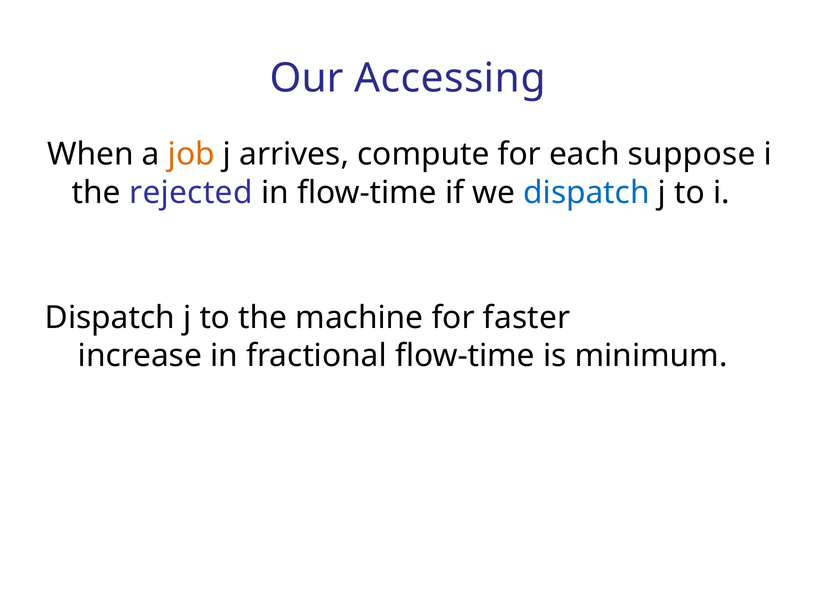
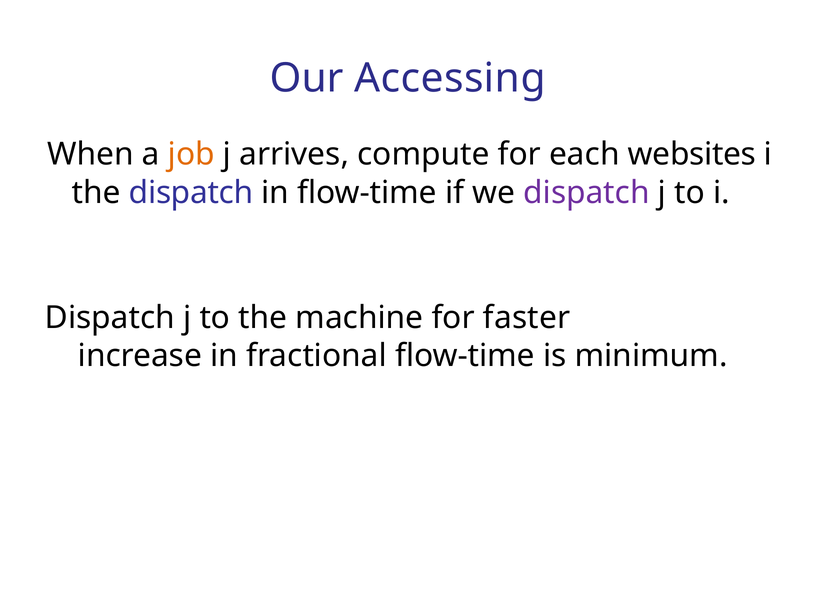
suppose: suppose -> websites
the rejected: rejected -> dispatch
dispatch at (587, 193) colour: blue -> purple
